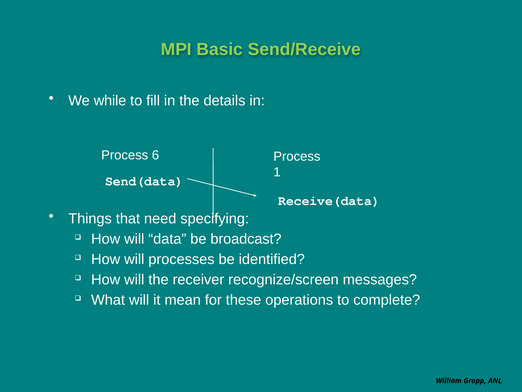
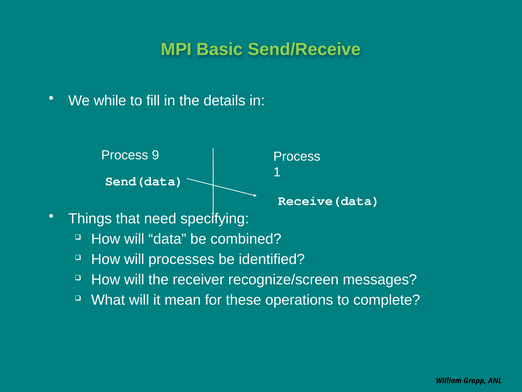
6: 6 -> 9
broadcast: broadcast -> combined
